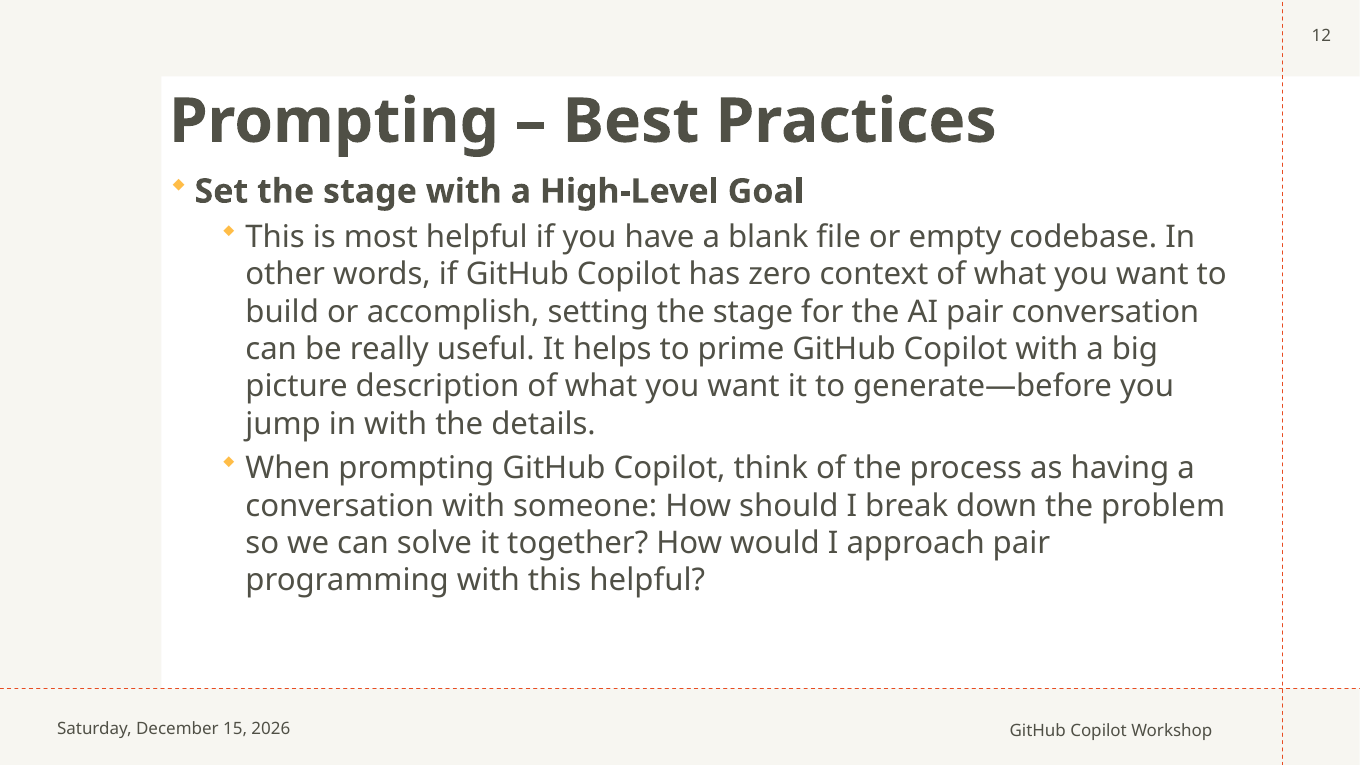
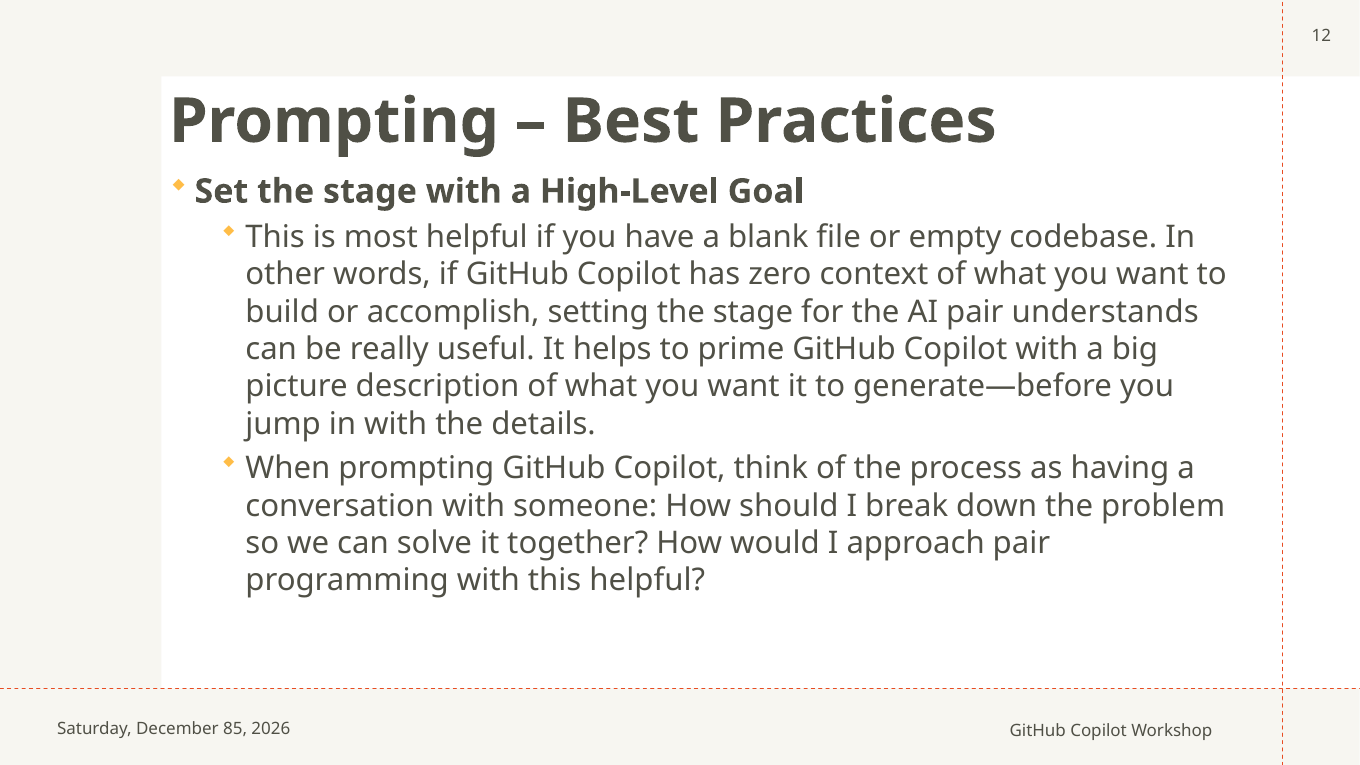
pair conversation: conversation -> understands
15: 15 -> 85
